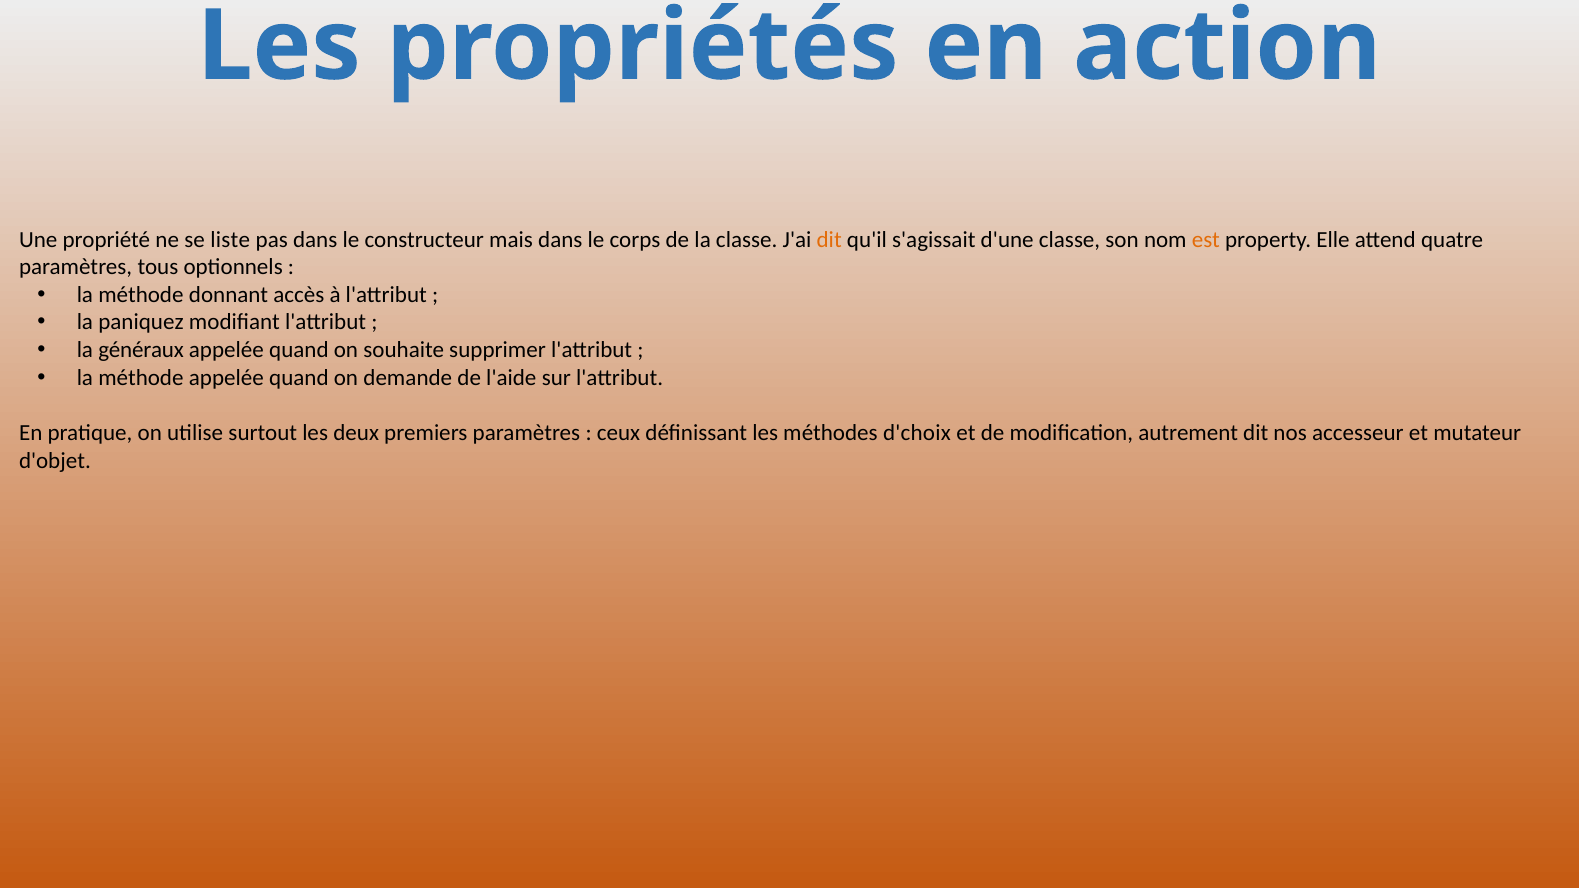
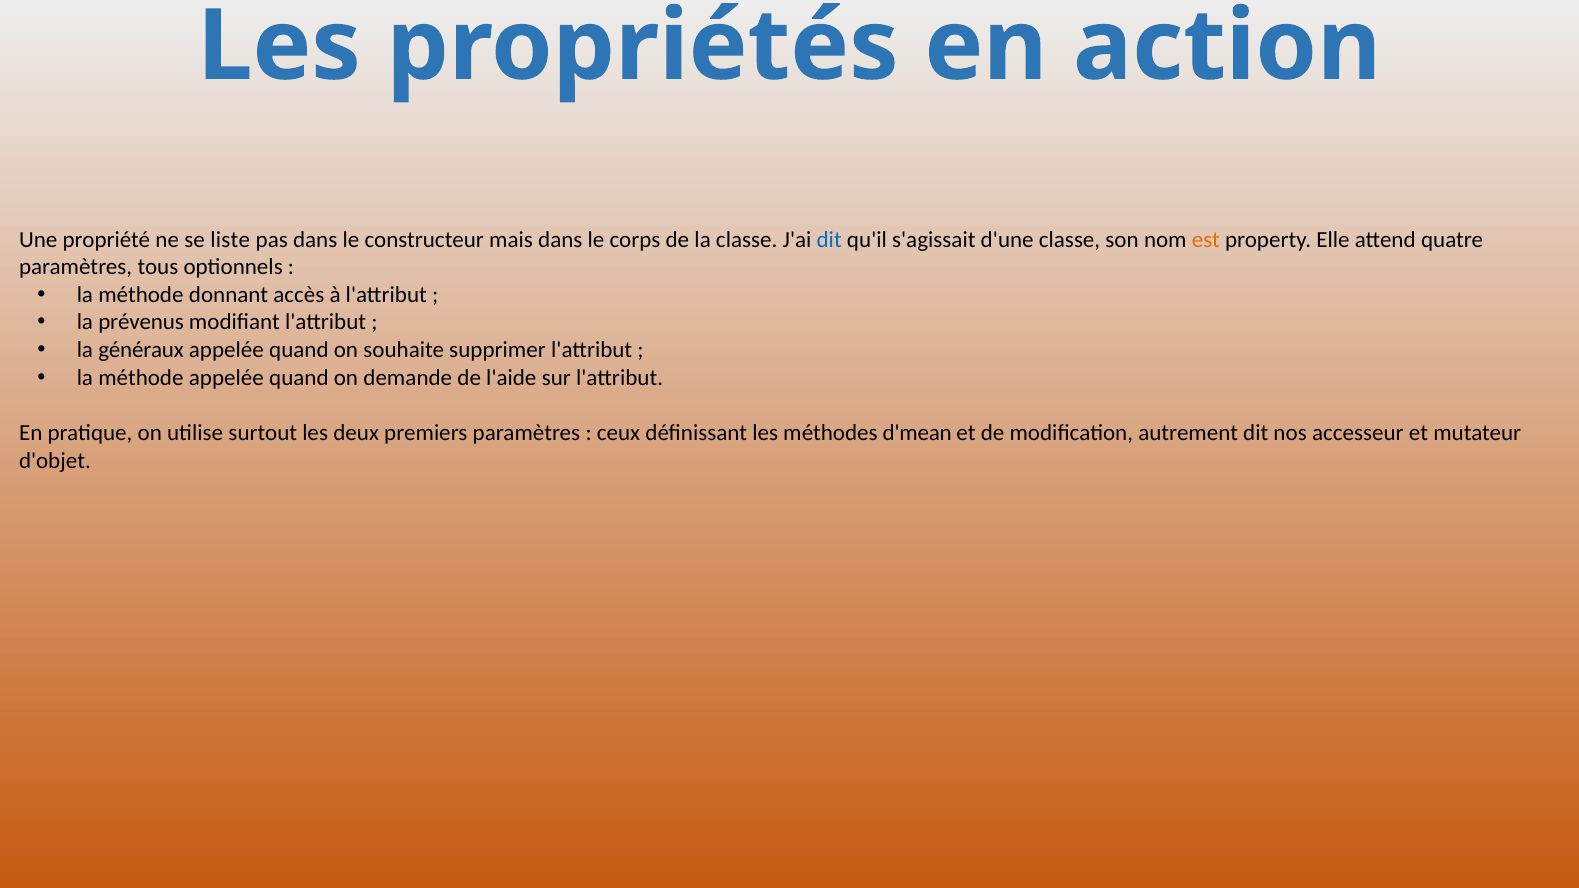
dit at (829, 240) colour: orange -> blue
paniquez: paniquez -> prévenus
d'choix: d'choix -> d'mean
